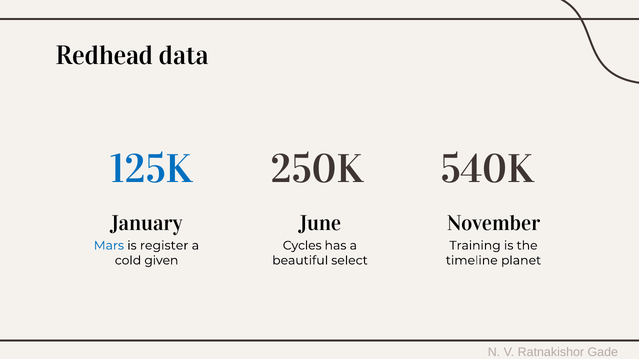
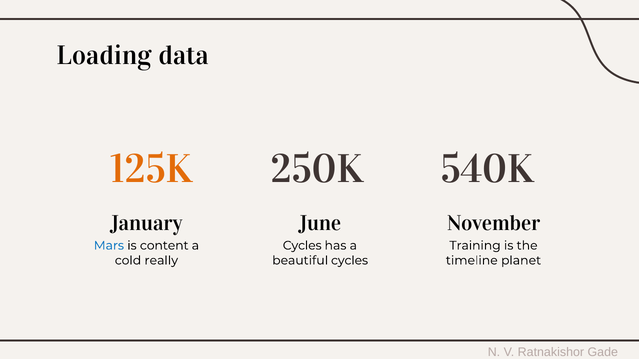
Redhead: Redhead -> Loading
125K colour: blue -> orange
register: register -> content
given: given -> really
beautiful select: select -> cycles
